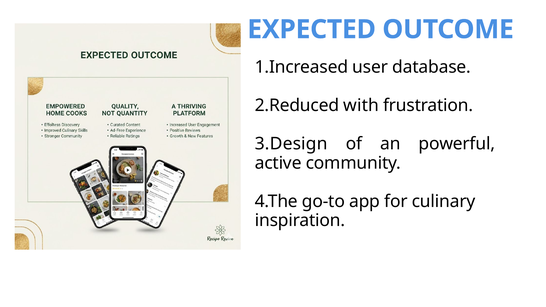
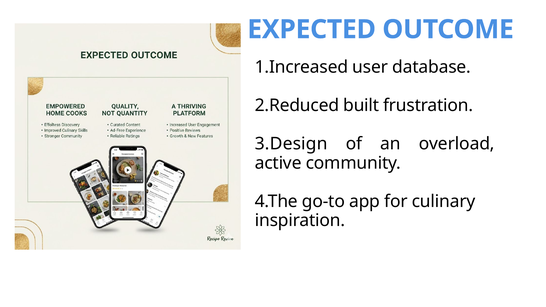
with: with -> built
powerful: powerful -> overload
